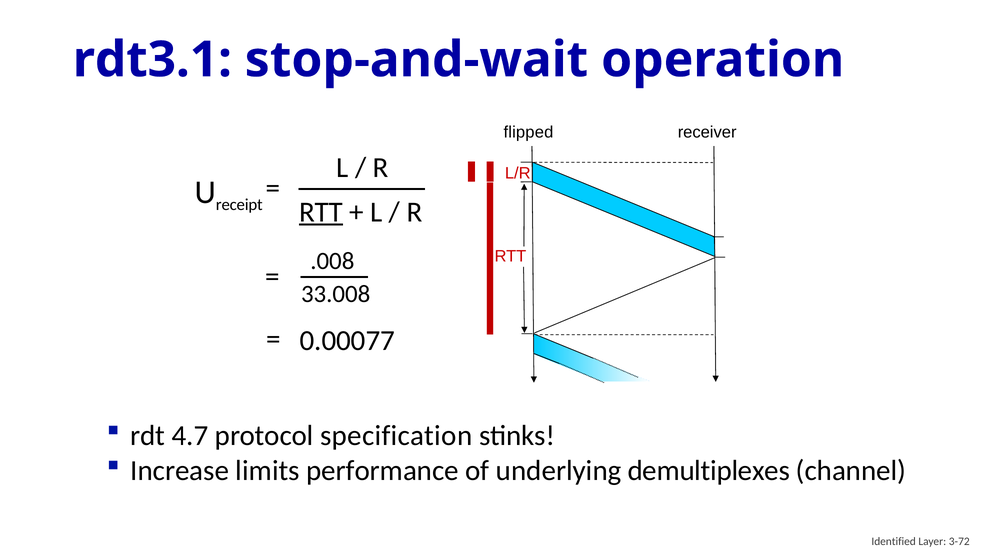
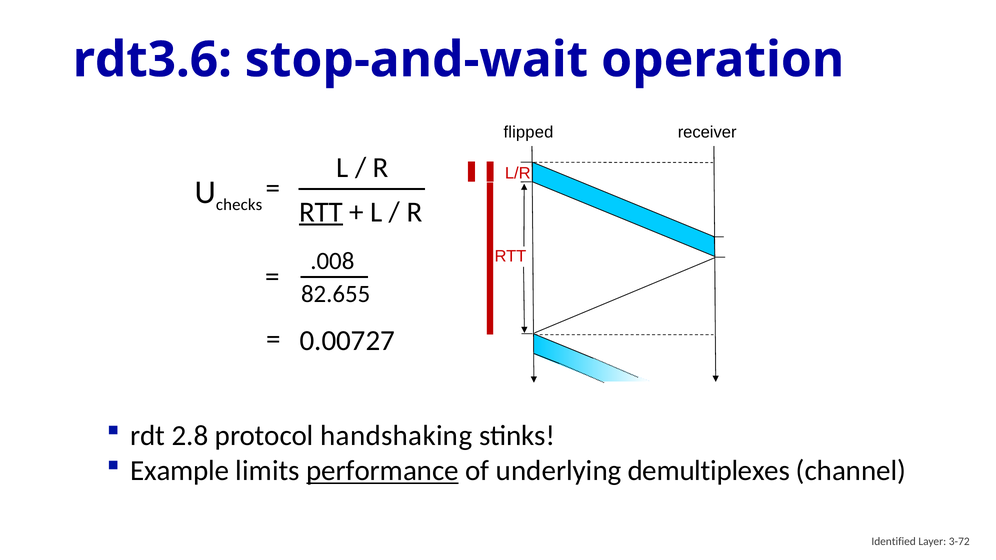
rdt3.1: rdt3.1 -> rdt3.6
receipt: receipt -> checks
33.008: 33.008 -> 82.655
0.00077: 0.00077 -> 0.00727
4.7: 4.7 -> 2.8
specification: specification -> handshaking
Increase: Increase -> Example
performance underline: none -> present
